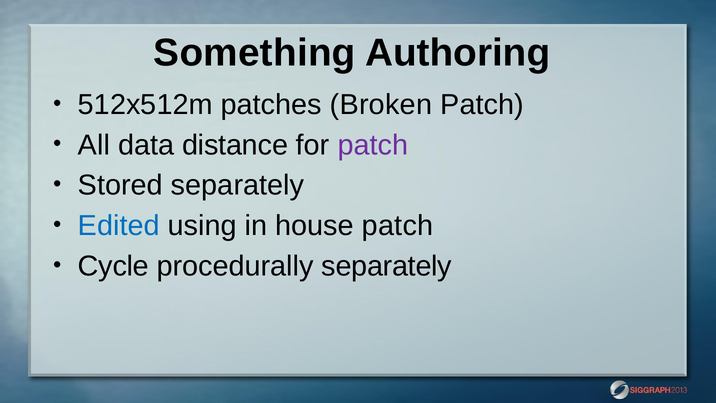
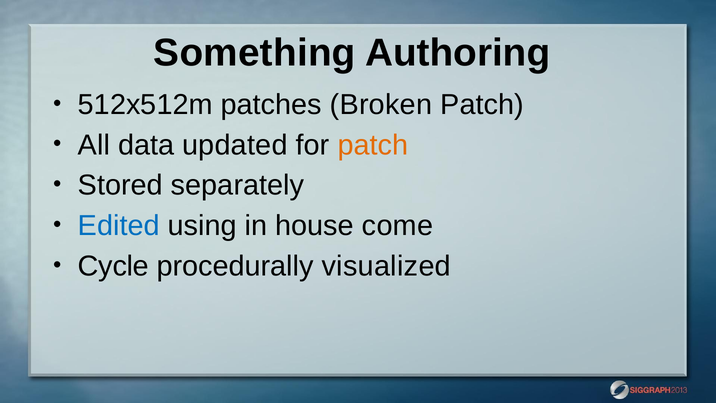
distance: distance -> updated
patch at (373, 145) colour: purple -> orange
house patch: patch -> come
procedurally separately: separately -> visualized
